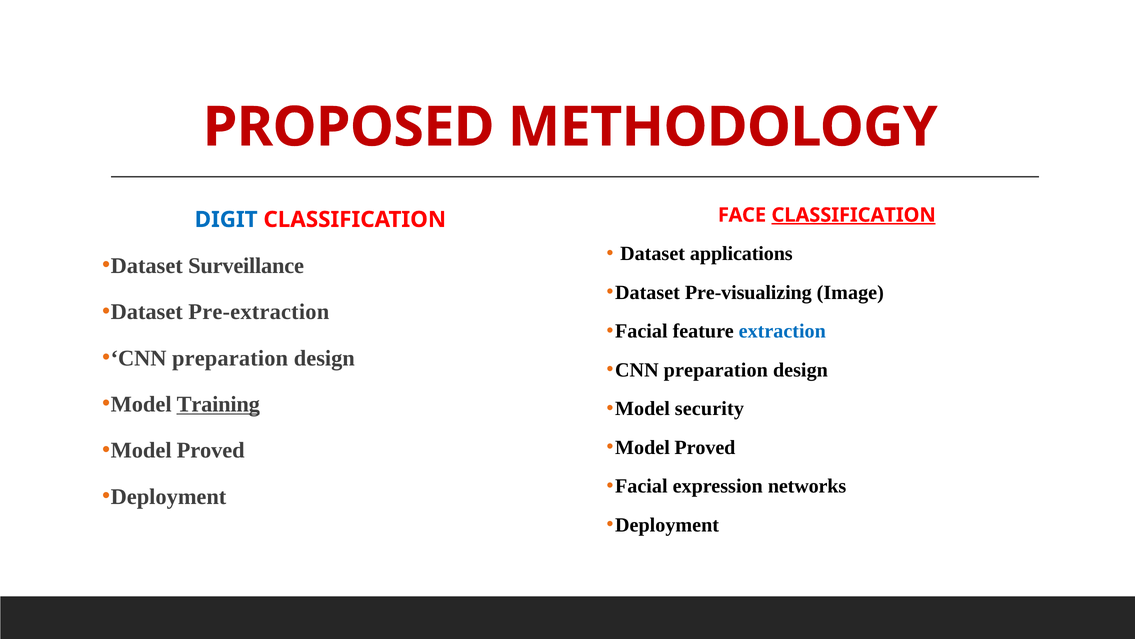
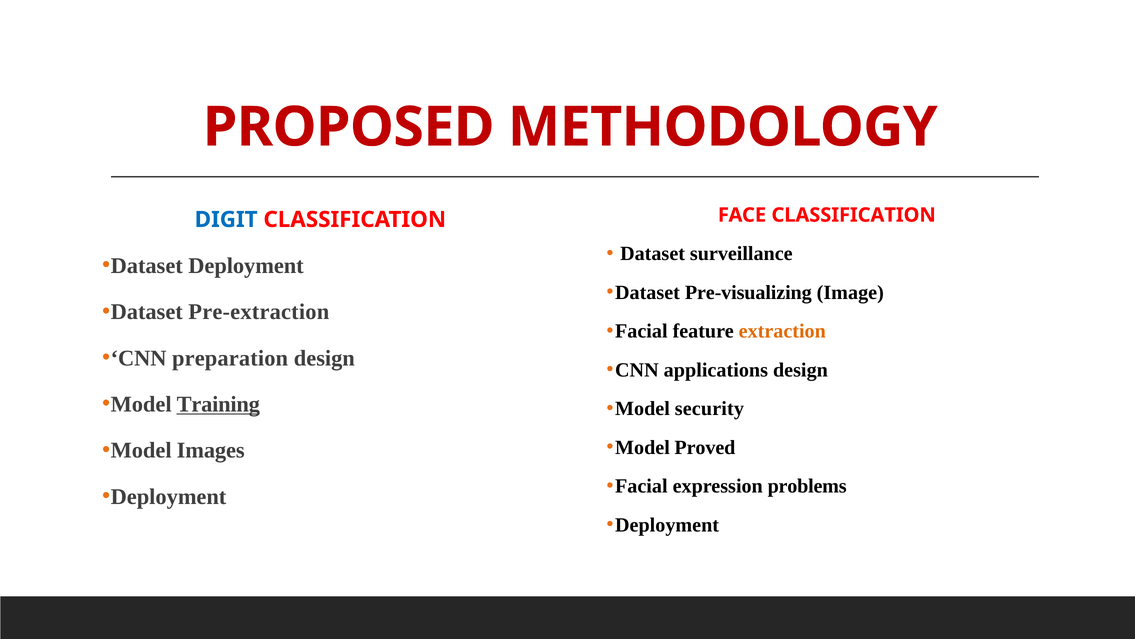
CLASSIFICATION at (854, 215) underline: present -> none
applications: applications -> surveillance
Dataset Surveillance: Surveillance -> Deployment
extraction colour: blue -> orange
CNN preparation: preparation -> applications
Proved at (211, 450): Proved -> Images
networks: networks -> problems
